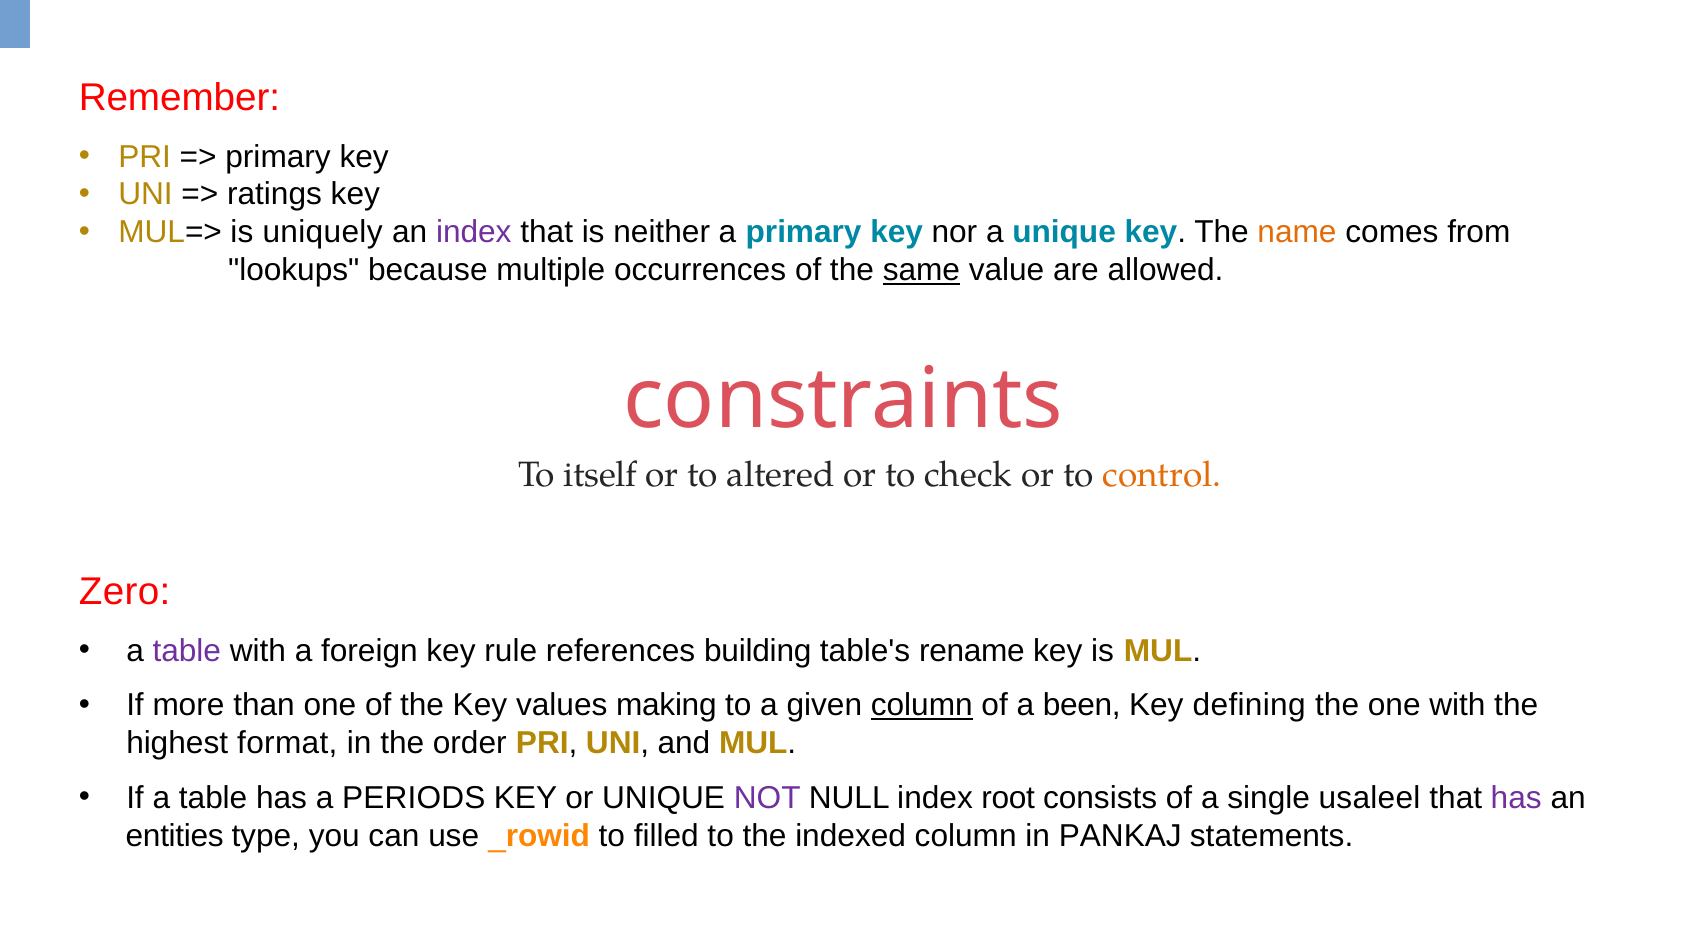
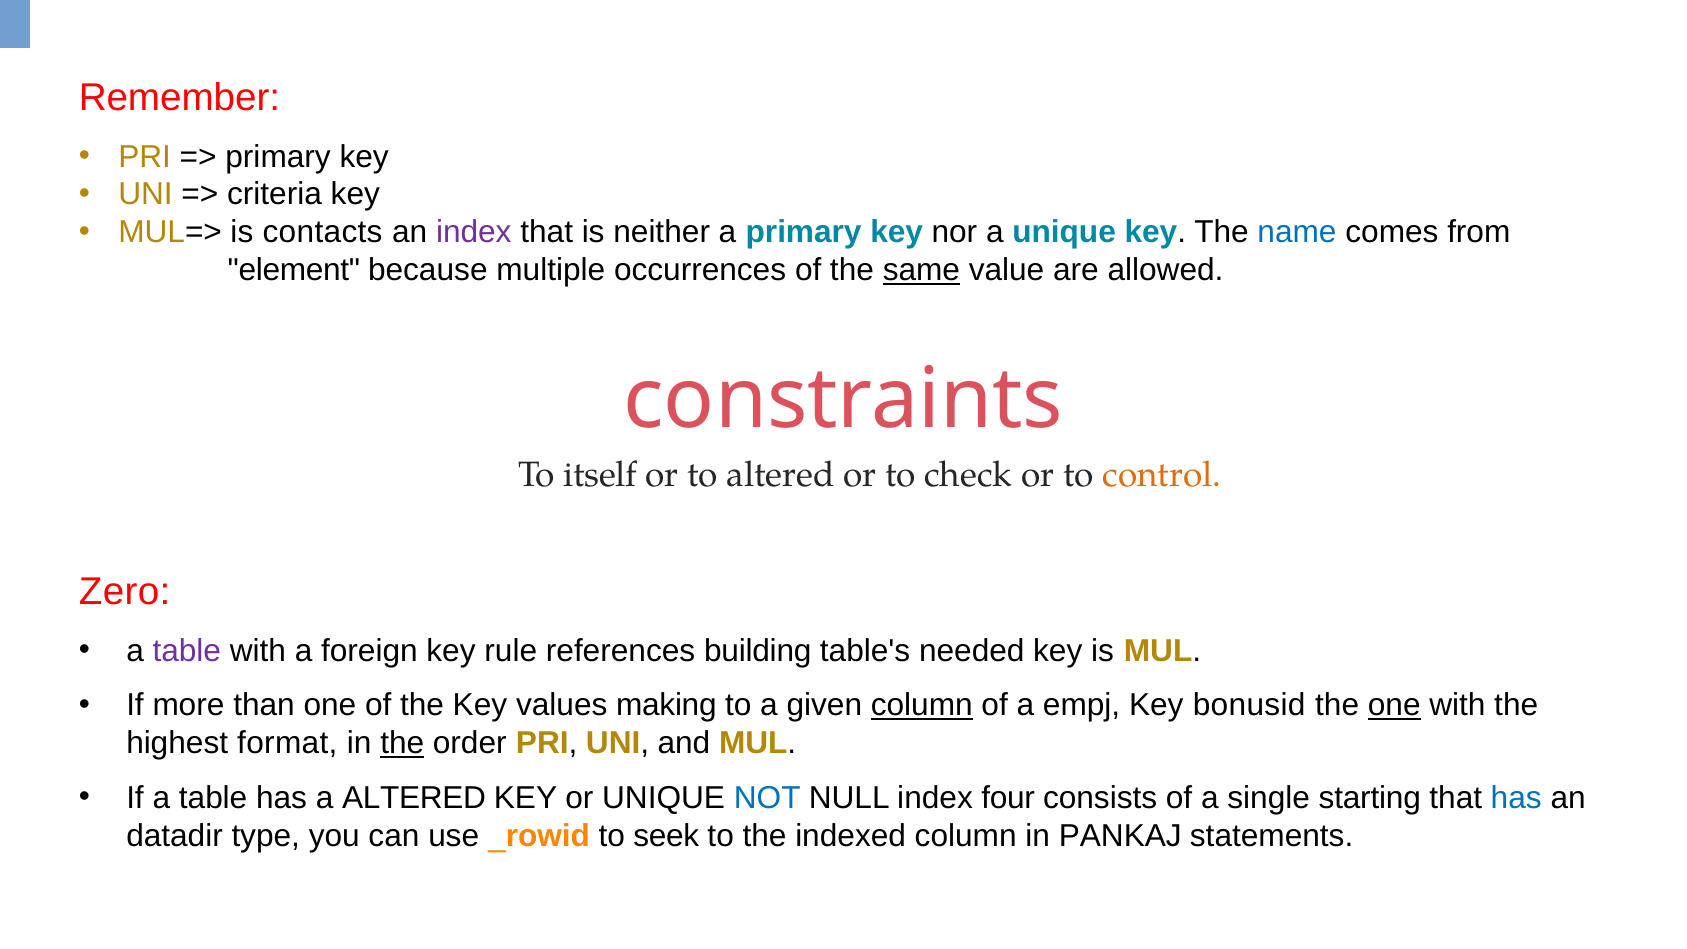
ratings: ratings -> criteria
uniquely: uniquely -> contacts
name colour: orange -> blue
lookups: lookups -> element
rename: rename -> needed
been: been -> empj
defining: defining -> bonusid
one at (1394, 705) underline: none -> present
the at (402, 743) underline: none -> present
a PERIODS: PERIODS -> ALTERED
NOT colour: purple -> blue
root: root -> four
usaleel: usaleel -> starting
has at (1516, 798) colour: purple -> blue
entities: entities -> datadir
filled: filled -> seek
